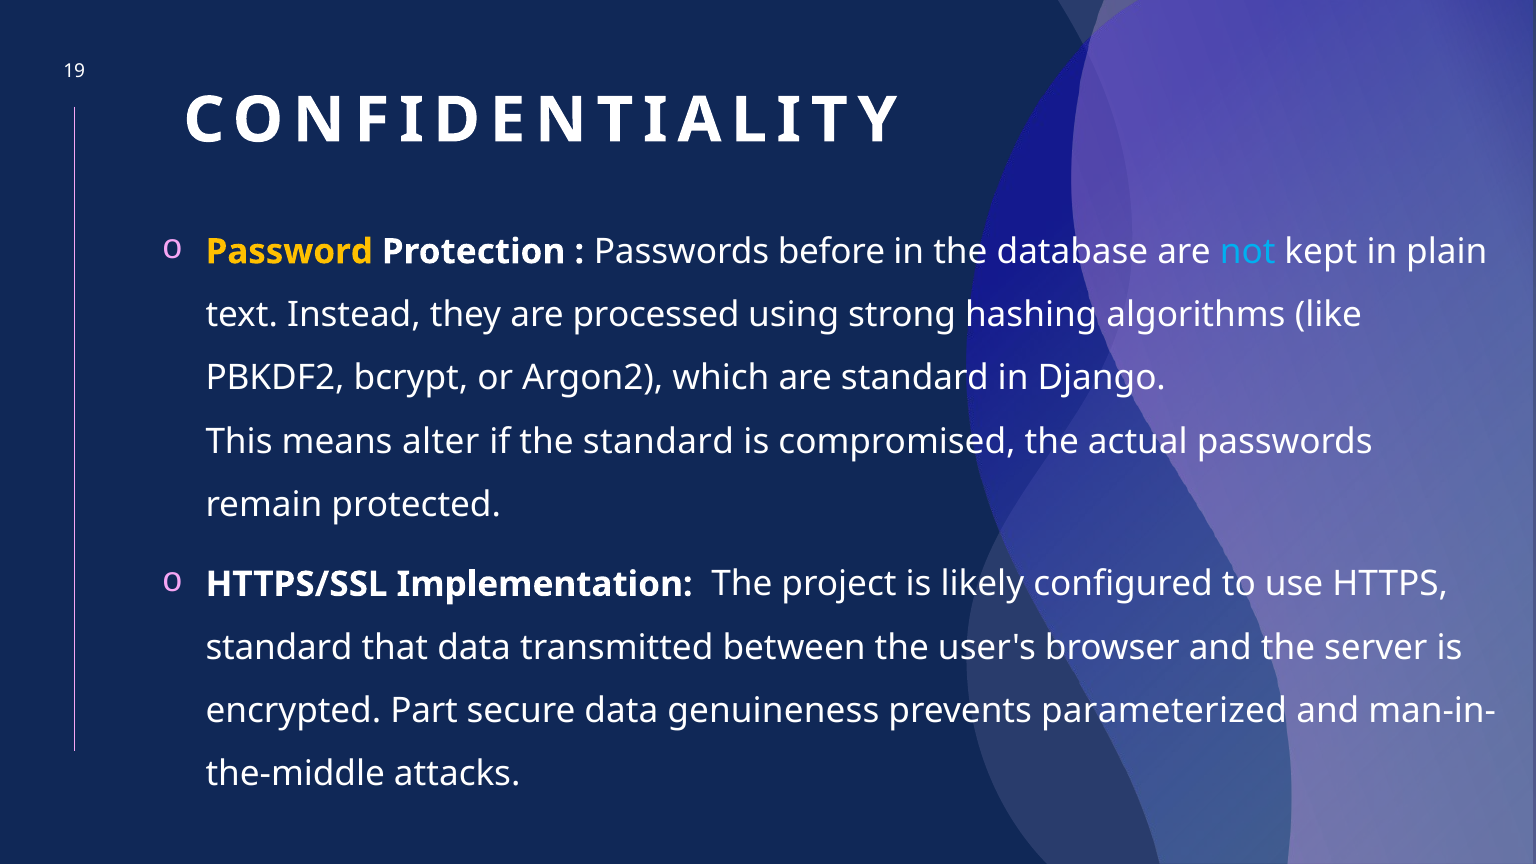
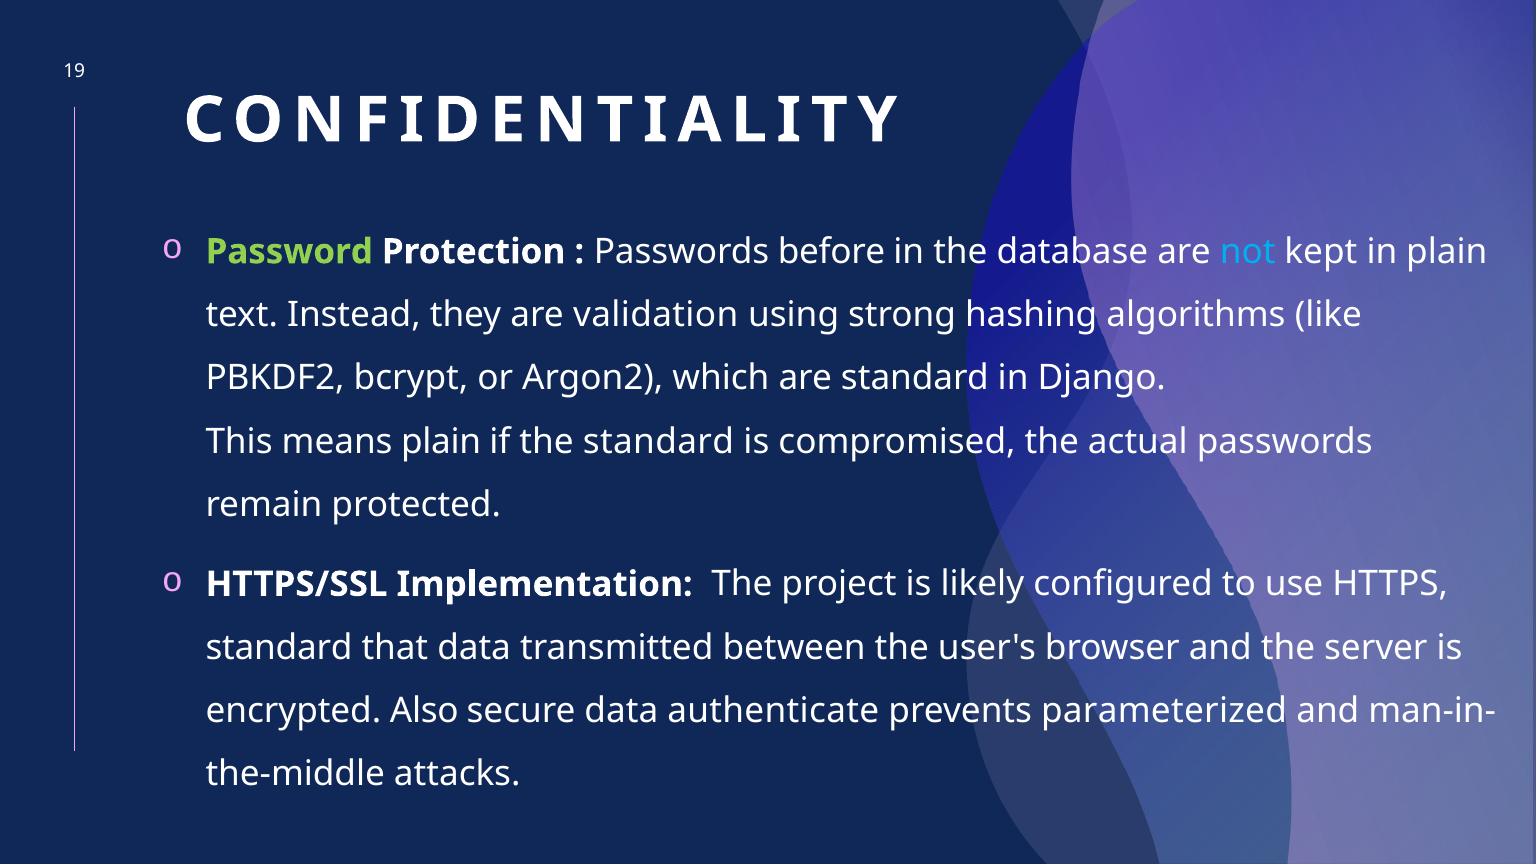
Password colour: yellow -> light green
processed: processed -> validation
means alter: alter -> plain
Part: Part -> Also
genuineness: genuineness -> authenticate
